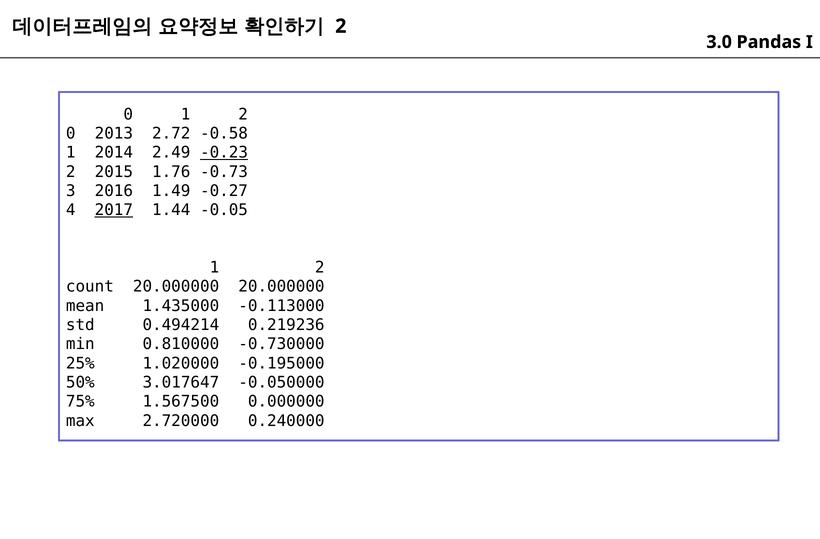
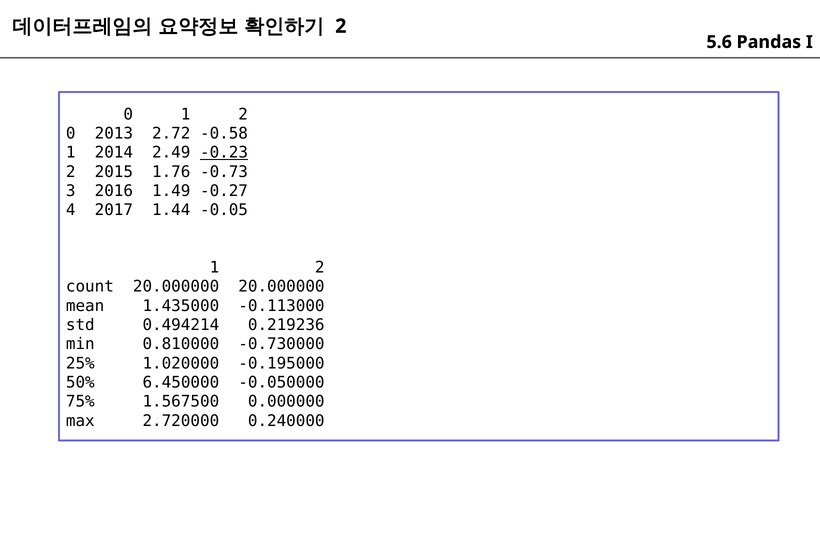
3.0: 3.0 -> 5.6
2017 underline: present -> none
3.017647: 3.017647 -> 6.450000
